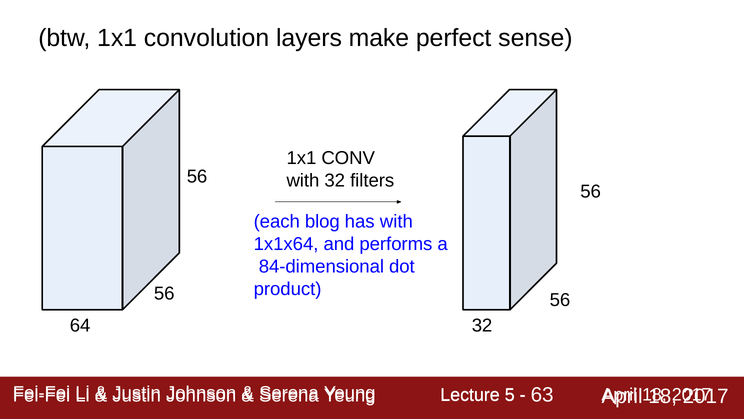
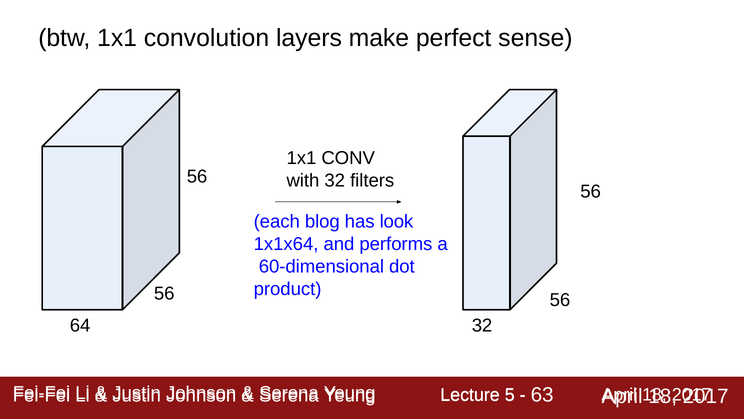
has with: with -> look
84-dimensional: 84-dimensional -> 60-dimensional
